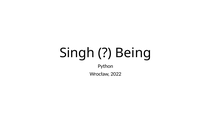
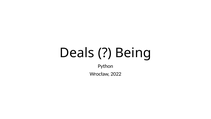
Singh: Singh -> Deals
